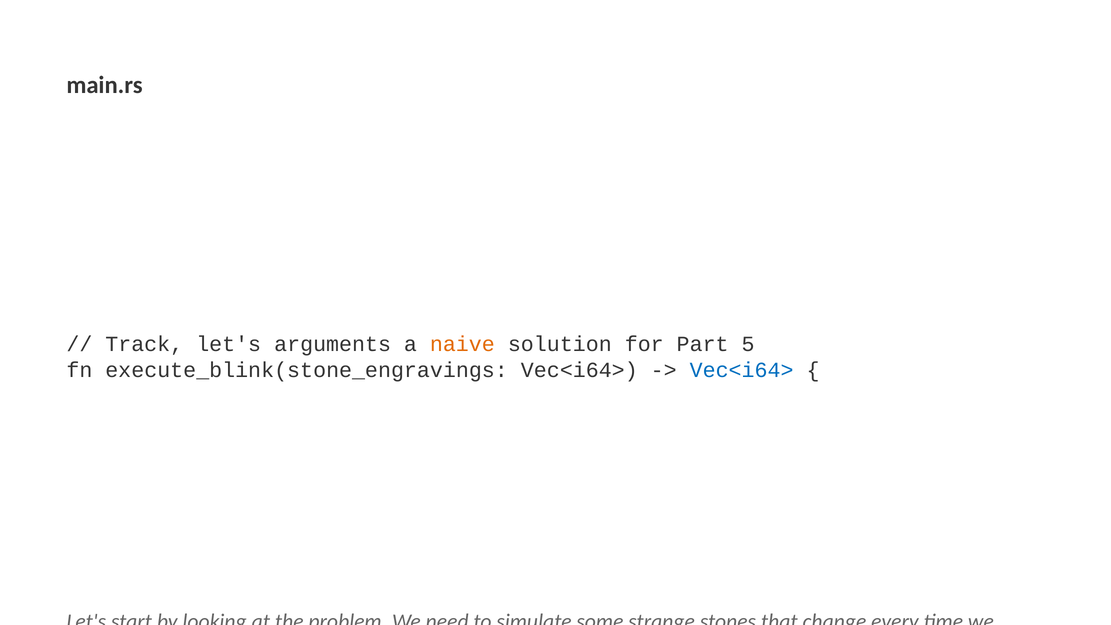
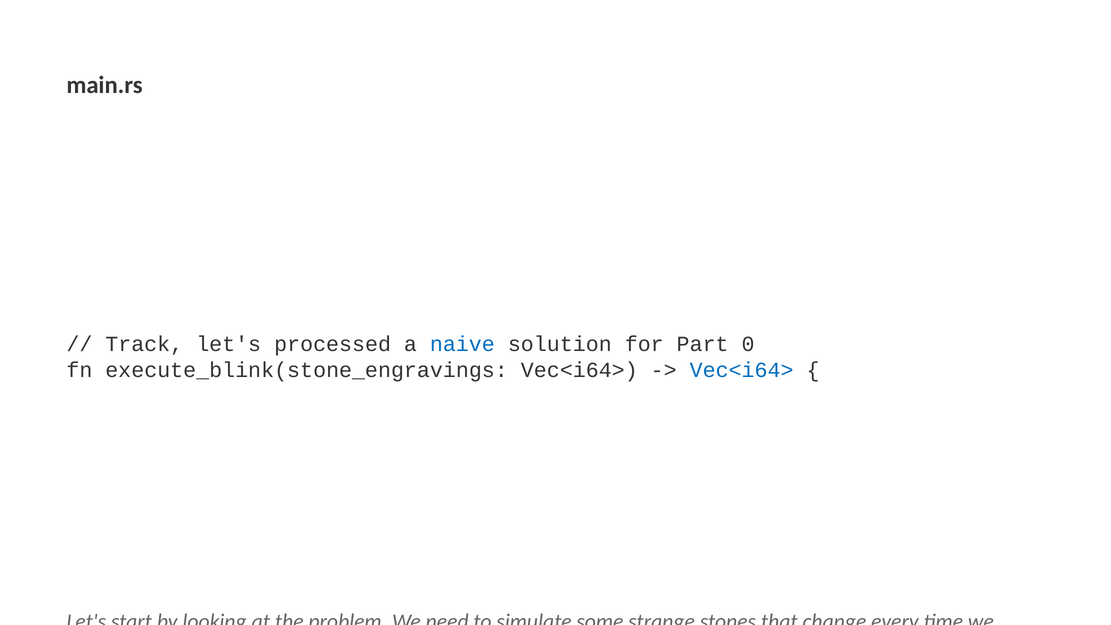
arguments: arguments -> processed
naive colour: orange -> blue
5: 5 -> 0
